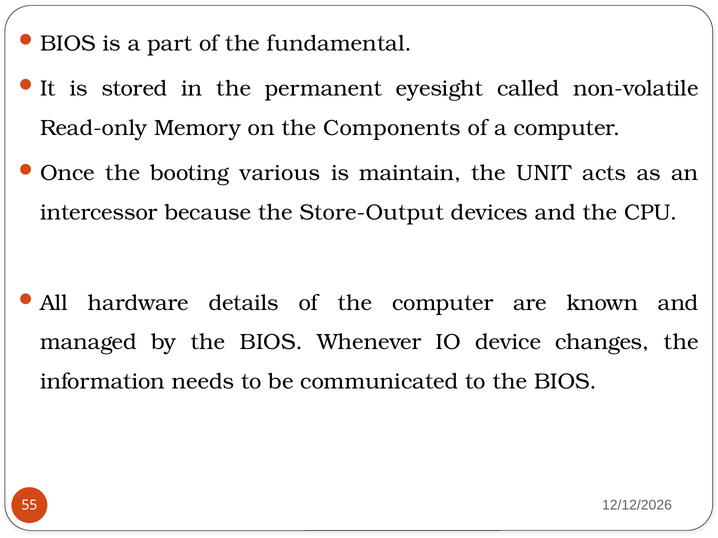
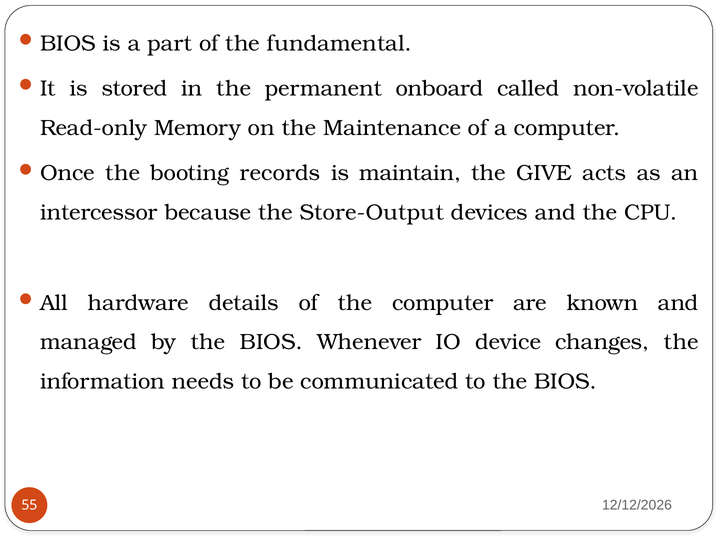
eyesight: eyesight -> onboard
Components: Components -> Maintenance
various: various -> records
UNIT: UNIT -> GIVE
